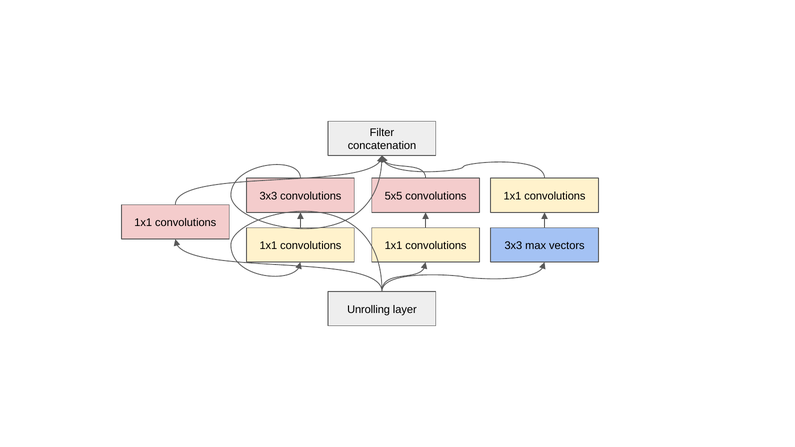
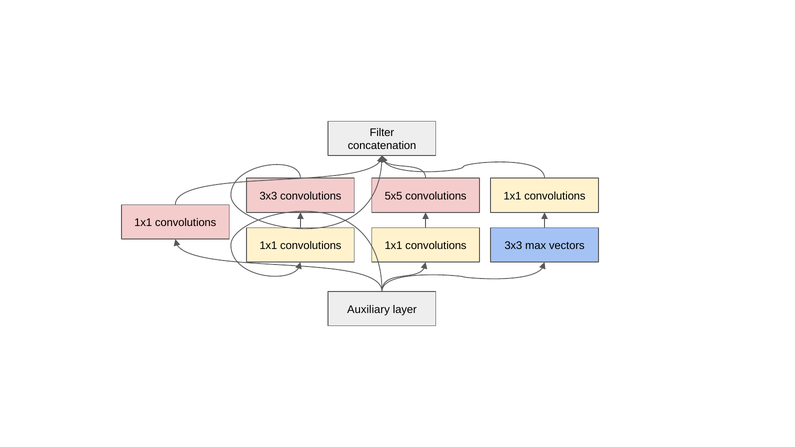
Unrolling: Unrolling -> Auxiliary
